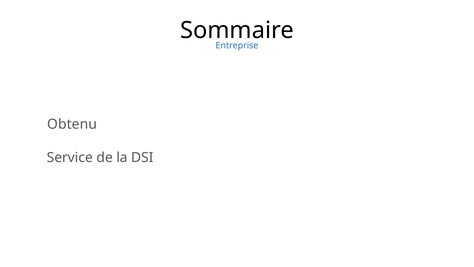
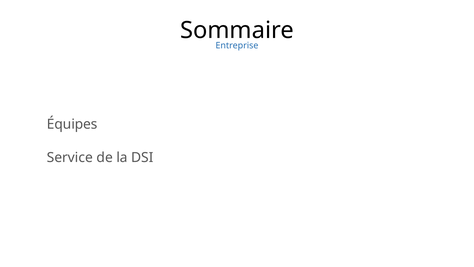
Obtenu: Obtenu -> Équipes
